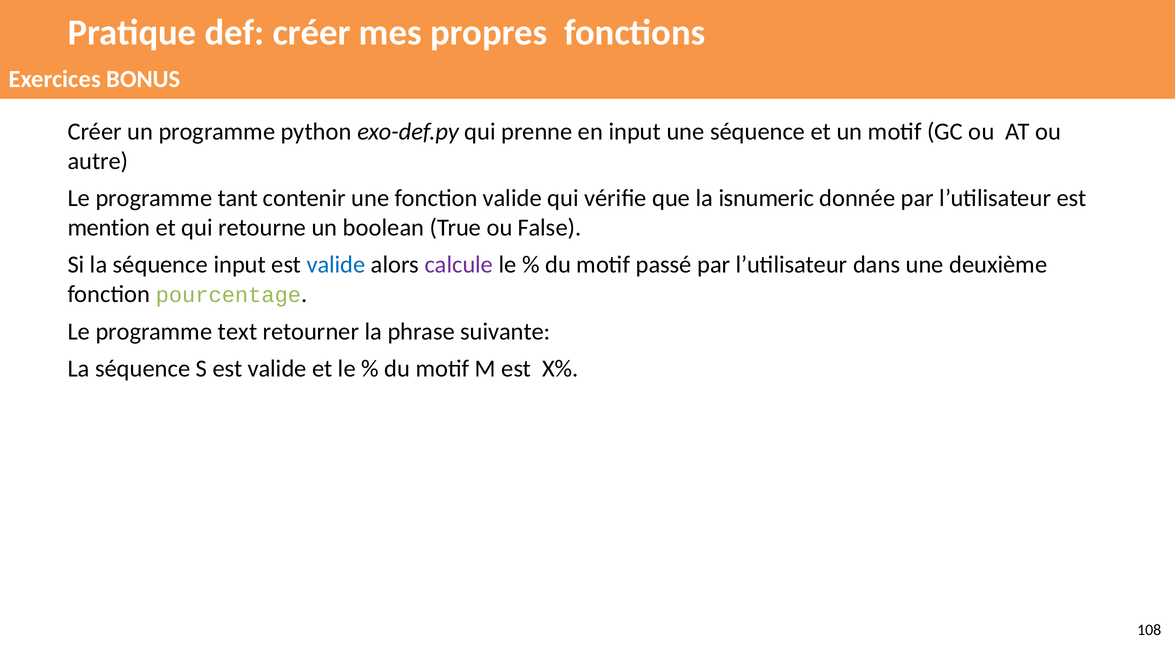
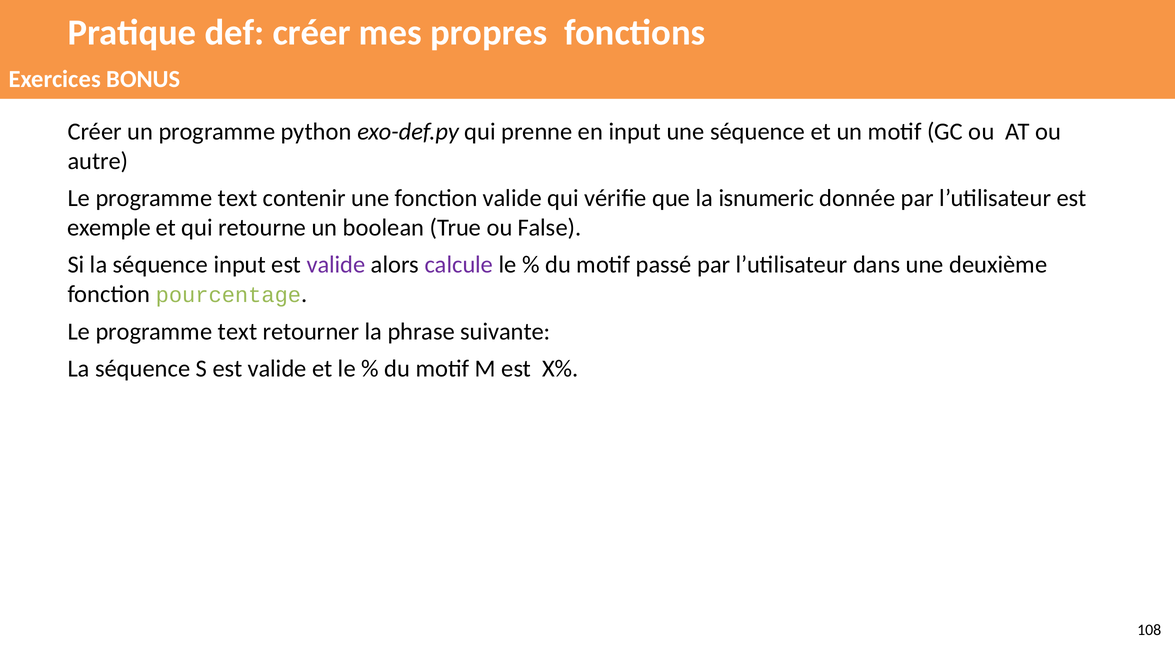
tant at (238, 198): tant -> text
mention: mention -> exemple
valide at (336, 265) colour: blue -> purple
